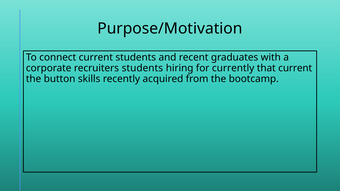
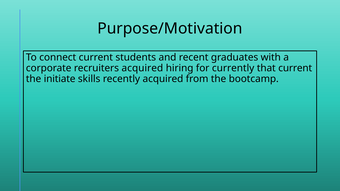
recruiters students: students -> acquired
button: button -> initiate
